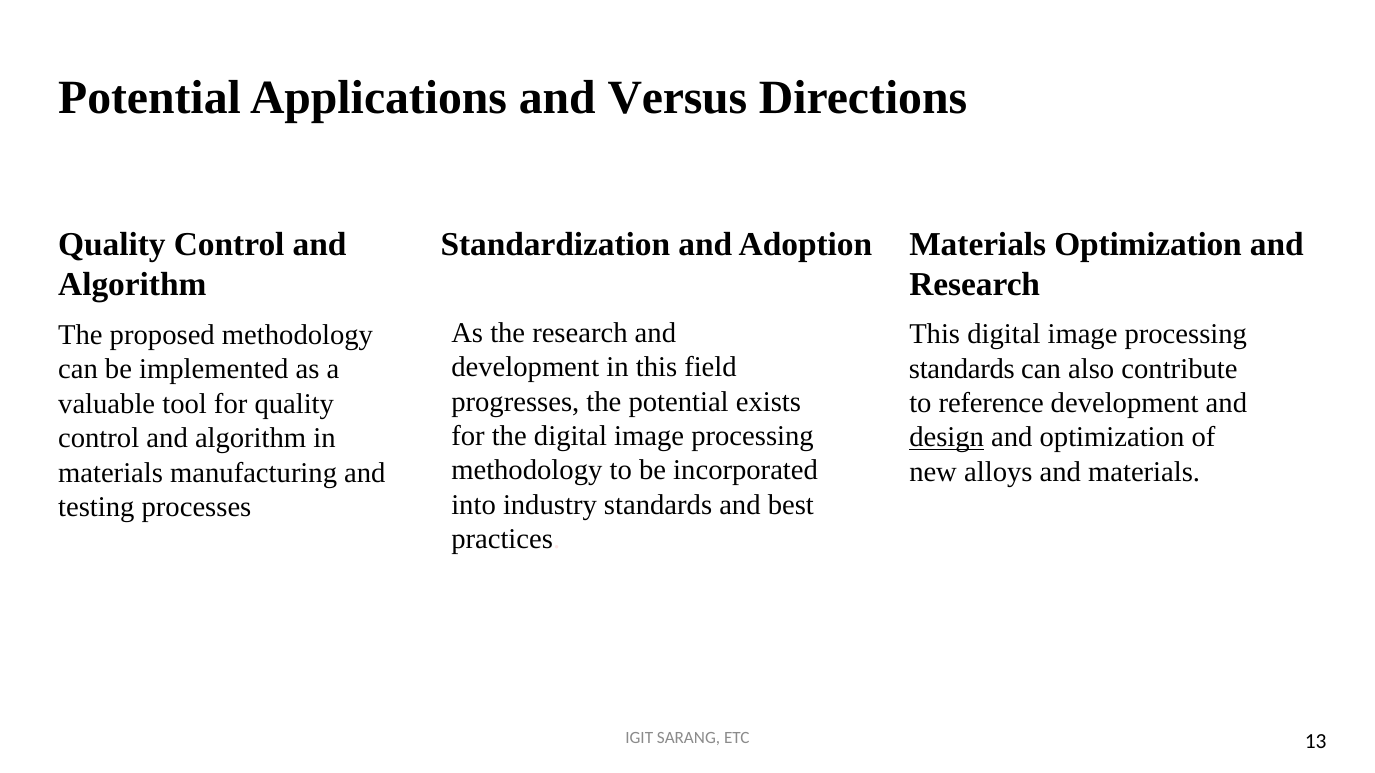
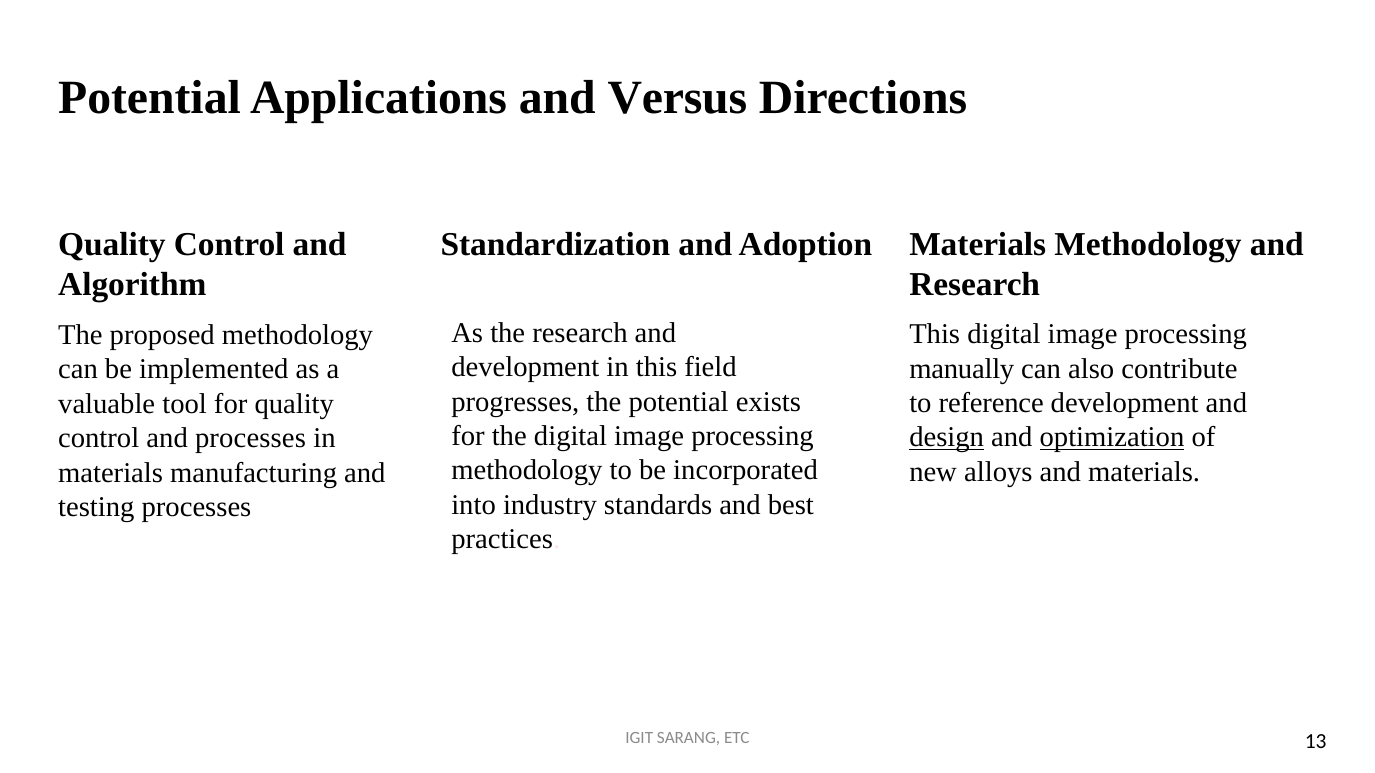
Materials Optimization: Optimization -> Methodology
standards at (962, 369): standards -> manually
optimization at (1112, 438) underline: none -> present
algorithm at (251, 438): algorithm -> processes
